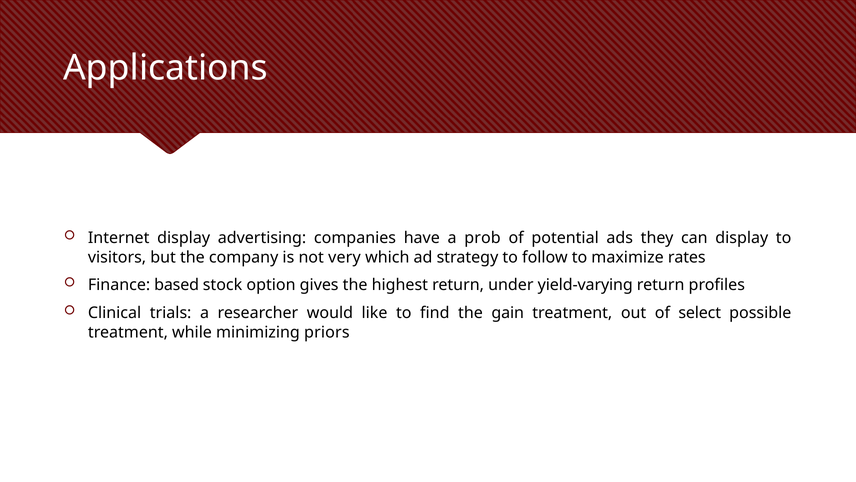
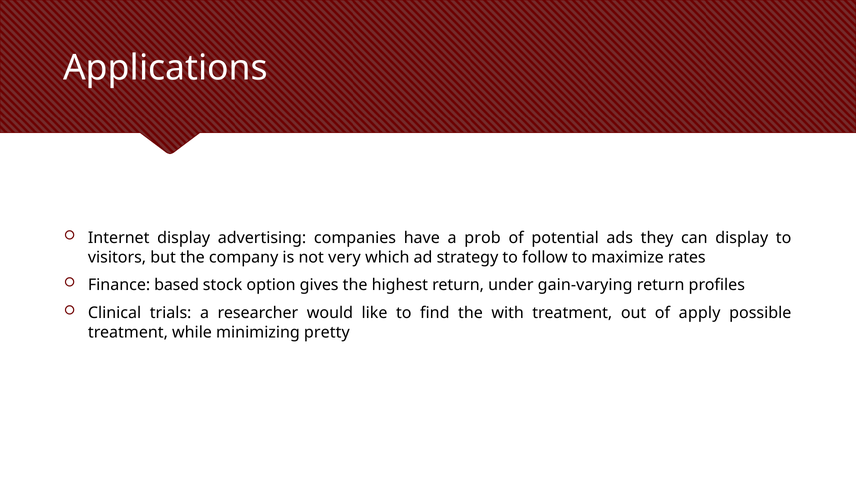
yield-varying: yield-varying -> gain-varying
gain: gain -> with
select: select -> apply
priors: priors -> pretty
